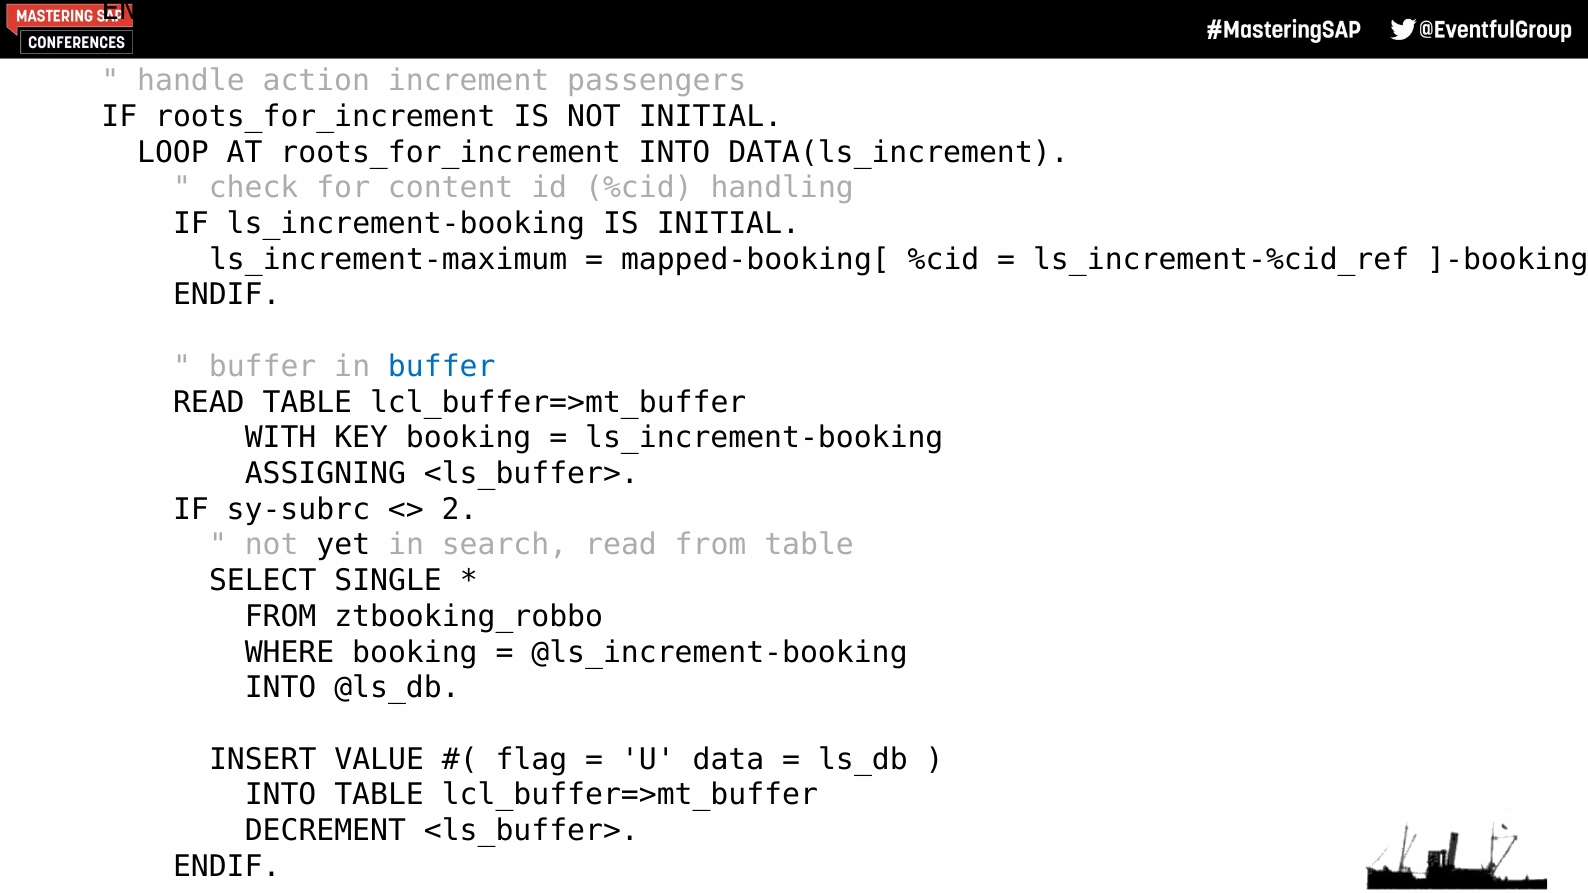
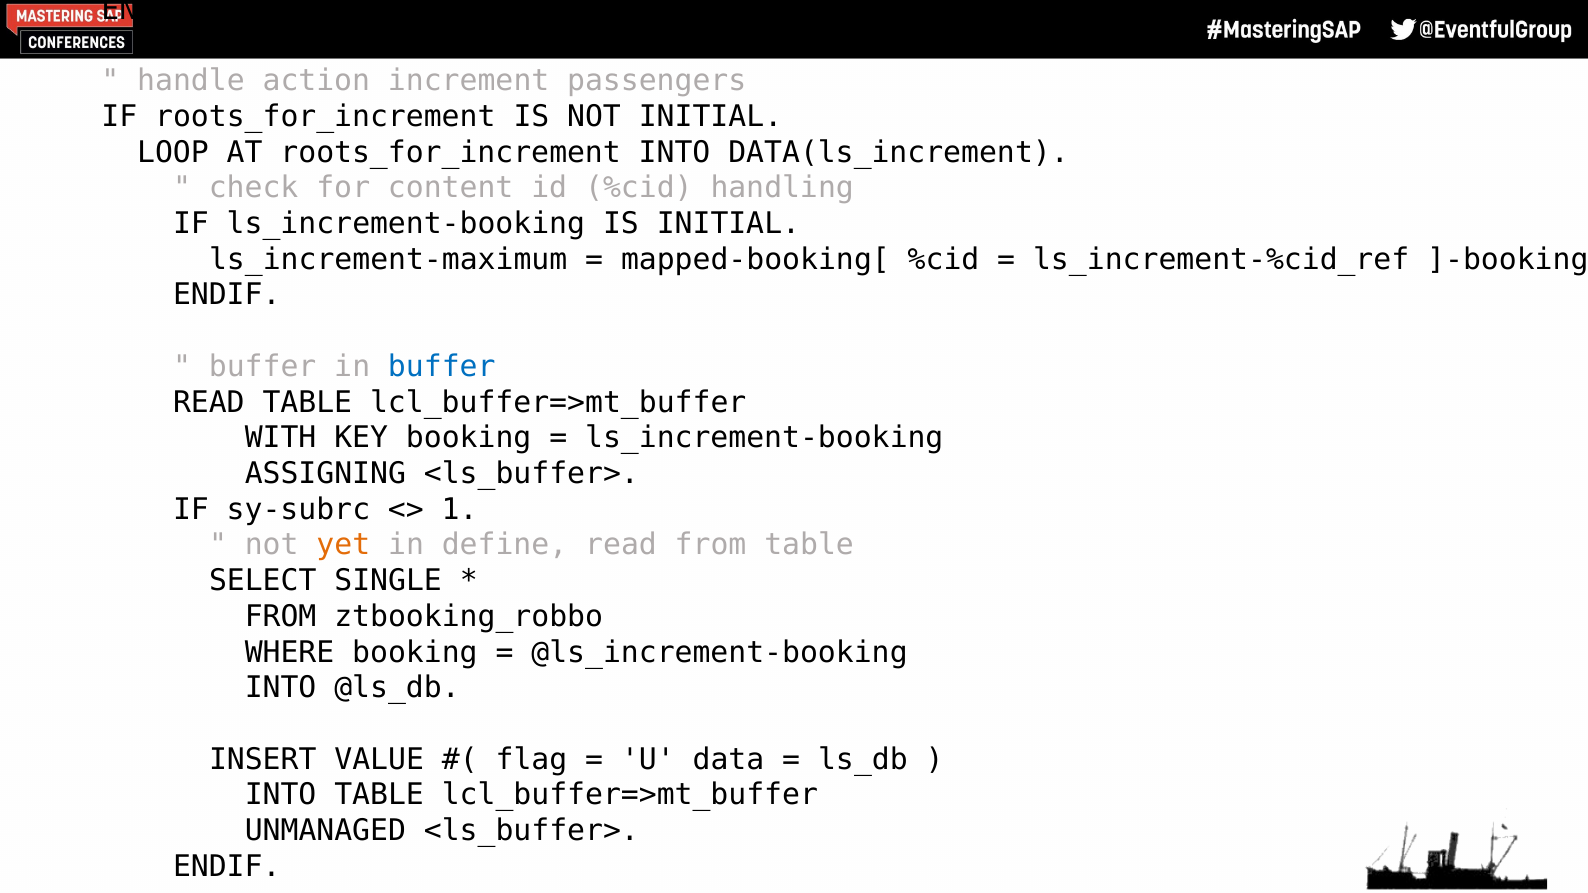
2 at (460, 510): 2 -> 1
yet at (343, 545) colour: black -> orange
in search: search -> define
DECREMENT at (325, 831): DECREMENT -> UNMANAGED
